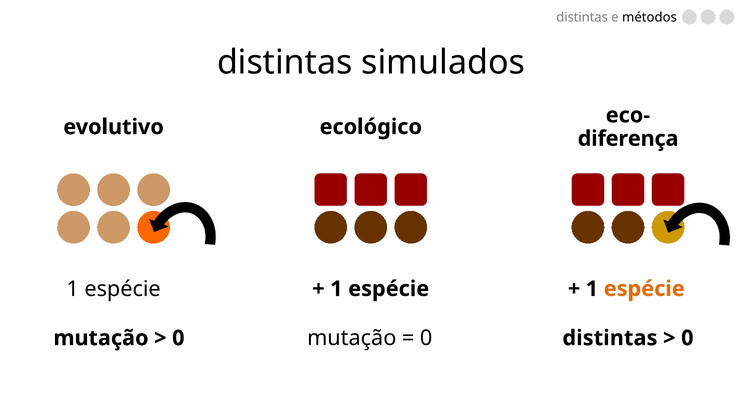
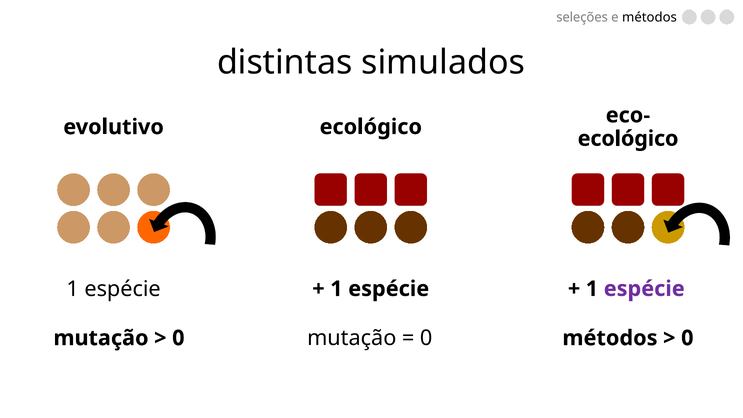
distintas at (582, 17): distintas -> seleções
diferença at (628, 139): diferença -> ecológico
espécie at (644, 289) colour: orange -> purple
0 distintas: distintas -> métodos
